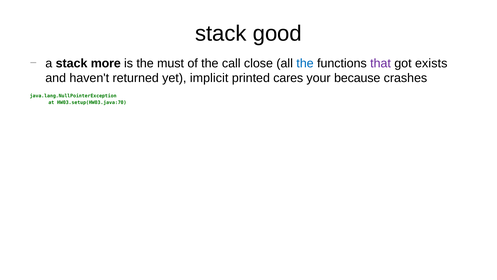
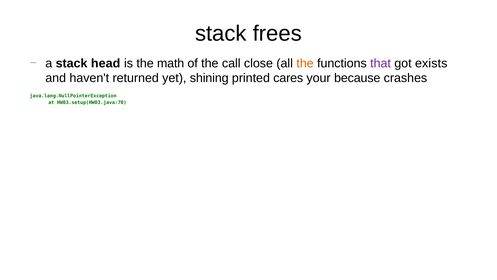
good: good -> frees
more: more -> head
must: must -> math
the at (305, 63) colour: blue -> orange
implicit: implicit -> shining
